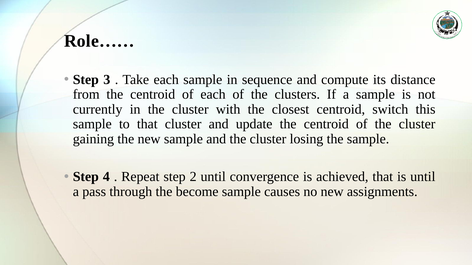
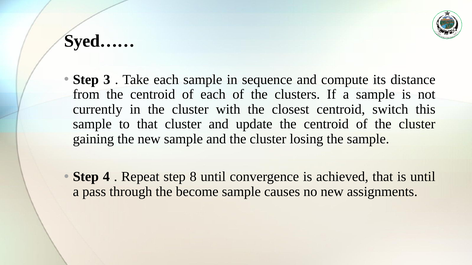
Role……: Role…… -> Syed……
2: 2 -> 8
